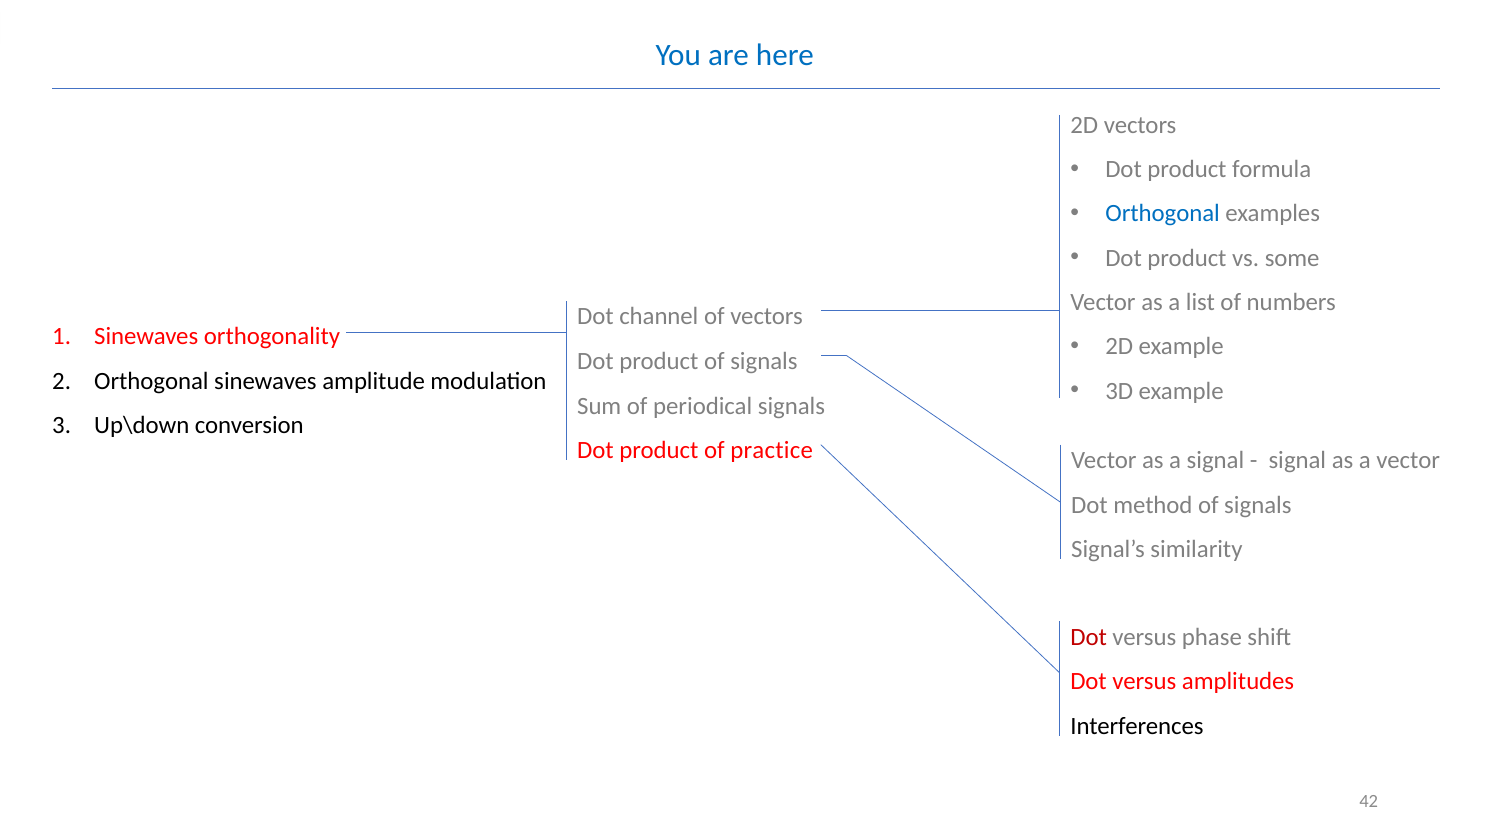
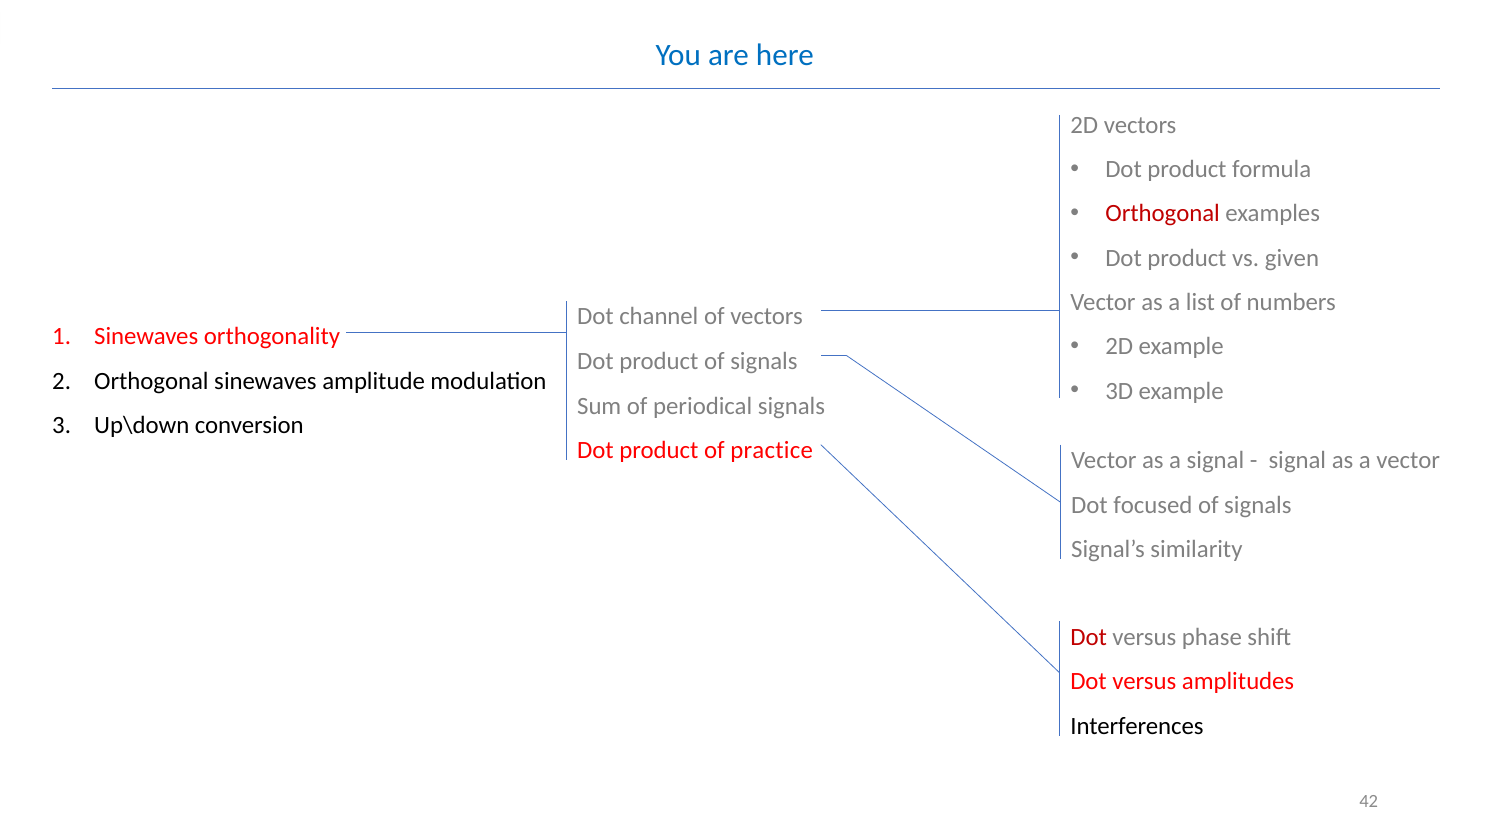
Orthogonal at (1163, 214) colour: blue -> red
some: some -> given
method: method -> focused
